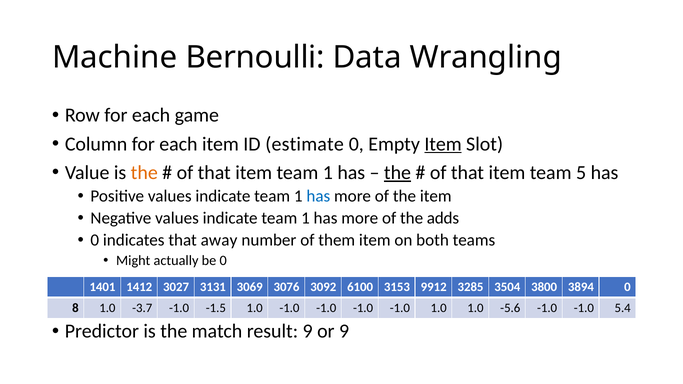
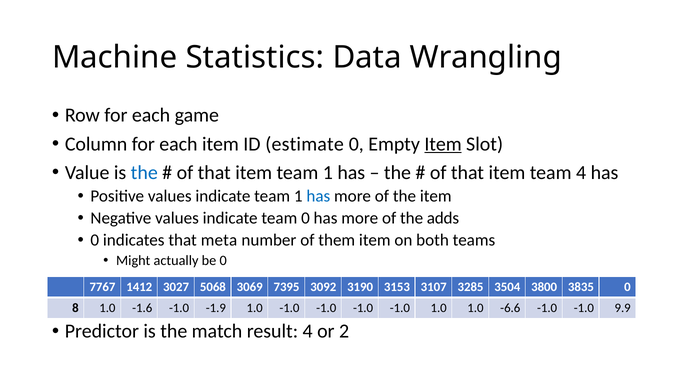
Bernoulli: Bernoulli -> Statistics
the at (144, 173) colour: orange -> blue
the at (398, 173) underline: present -> none
team 5: 5 -> 4
1 at (305, 218): 1 -> 0
away: away -> meta
1401: 1401 -> 7767
3131: 3131 -> 5068
3076: 3076 -> 7395
6100: 6100 -> 3190
9912: 9912 -> 3107
3894: 3894 -> 3835
-3.7: -3.7 -> -1.6
-1.5: -1.5 -> -1.9
-5.6: -5.6 -> -6.6
5.4: 5.4 -> 9.9
result 9: 9 -> 4
or 9: 9 -> 2
